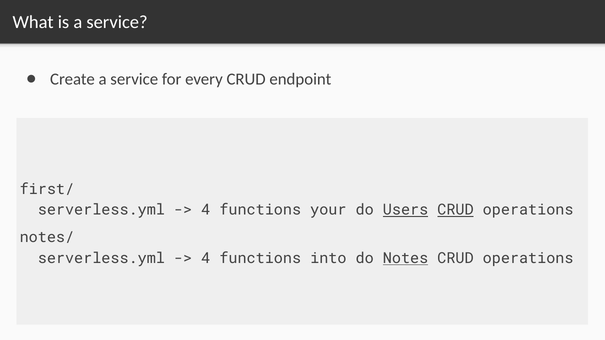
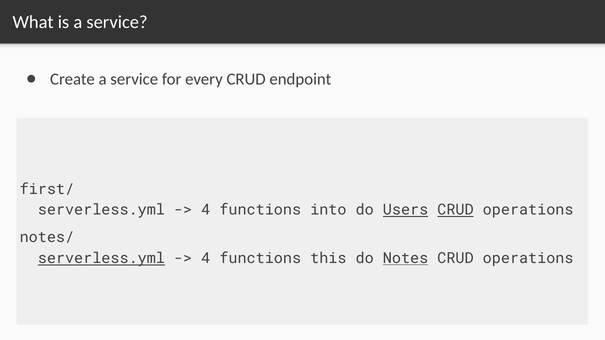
your: your -> into
serverless.yml at (101, 259) underline: none -> present
into: into -> this
